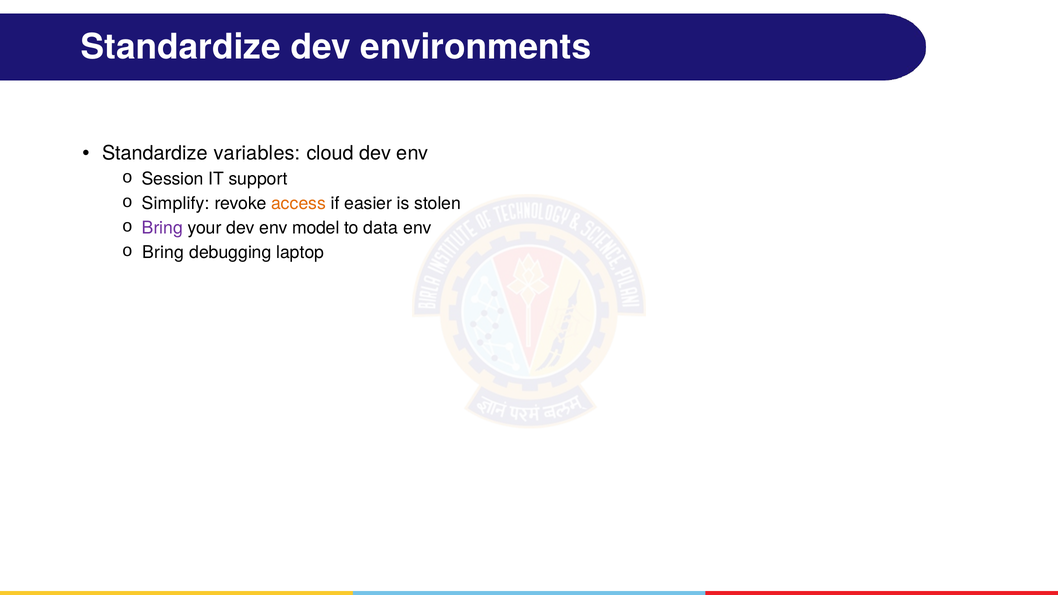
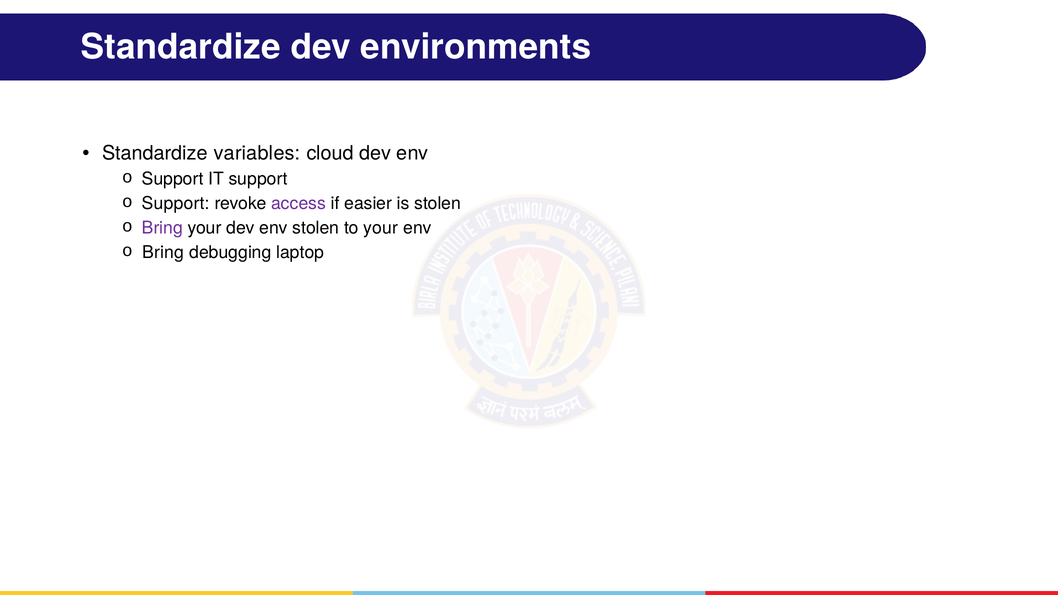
Session at (173, 179): Session -> Support
Simplify at (176, 204): Simplify -> Support
access colour: orange -> purple
env model: model -> stolen
to data: data -> your
